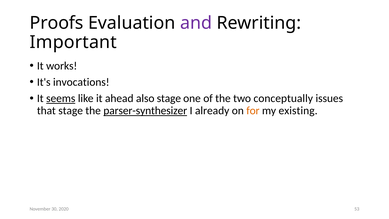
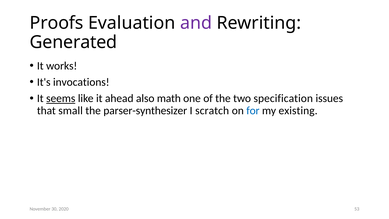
Important: Important -> Generated
also stage: stage -> math
conceptually: conceptually -> specification
that stage: stage -> small
parser-synthesizer underline: present -> none
already: already -> scratch
for colour: orange -> blue
